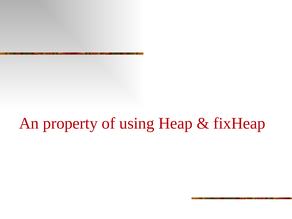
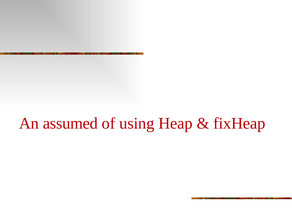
property: property -> assumed
